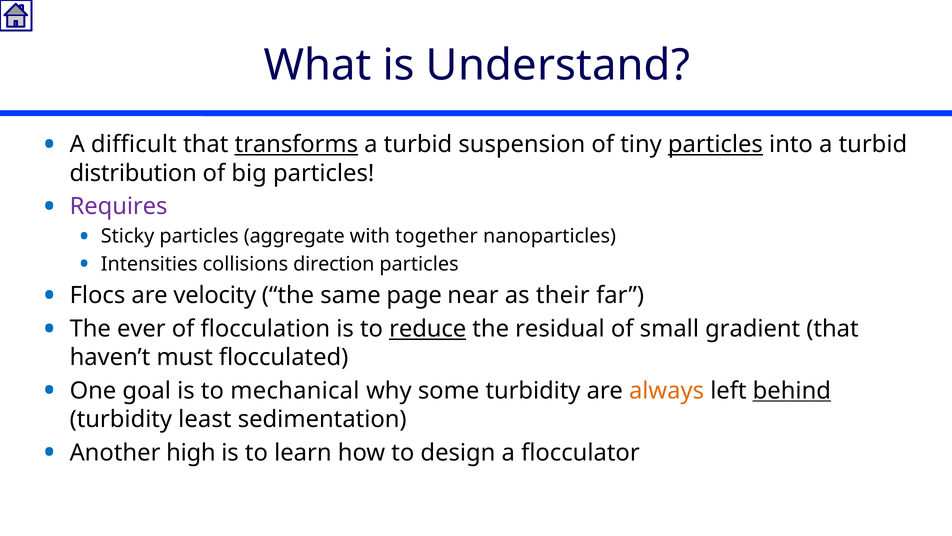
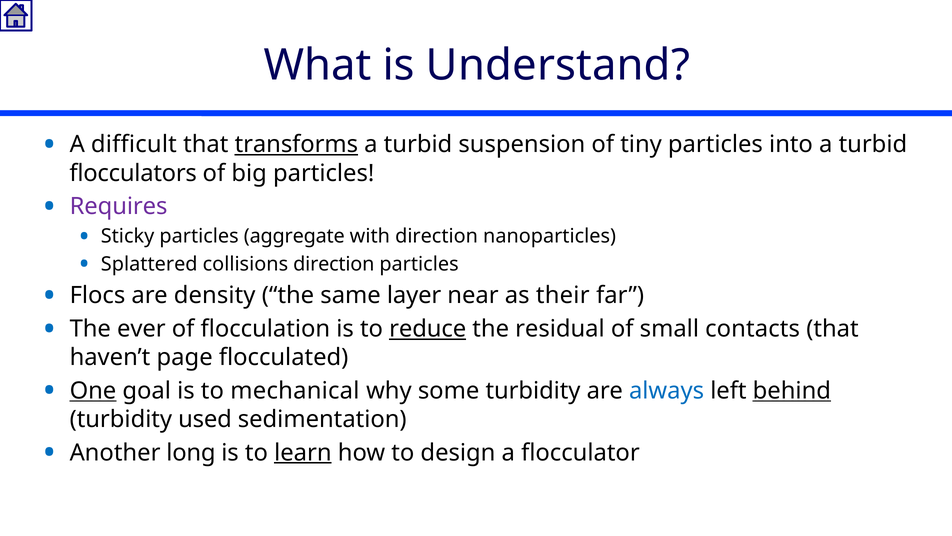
particles at (715, 144) underline: present -> none
distribution: distribution -> flocculators
with together: together -> direction
Intensities: Intensities -> Splattered
velocity: velocity -> density
page: page -> layer
gradient: gradient -> contacts
must: must -> page
One underline: none -> present
always colour: orange -> blue
least: least -> used
high: high -> long
learn underline: none -> present
